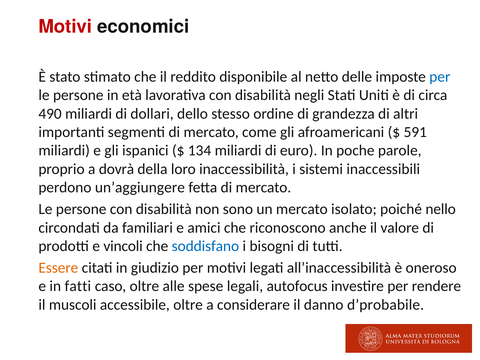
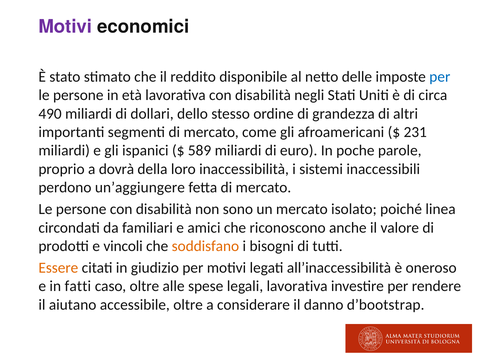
Motivi at (65, 27) colour: red -> purple
591: 591 -> 231
134: 134 -> 589
nello: nello -> linea
soddisfano colour: blue -> orange
legali autofocus: autofocus -> lavorativa
muscoli: muscoli -> aiutano
d’probabile: d’probabile -> d’bootstrap
